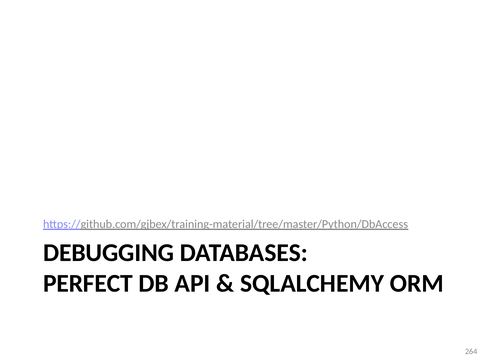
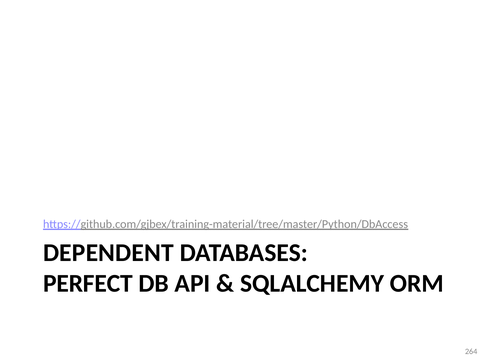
DEBUGGING: DEBUGGING -> DEPENDENT
